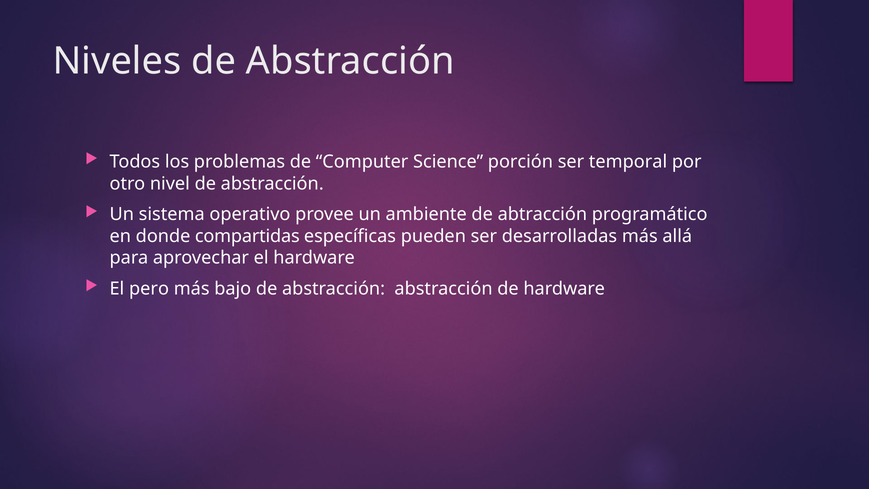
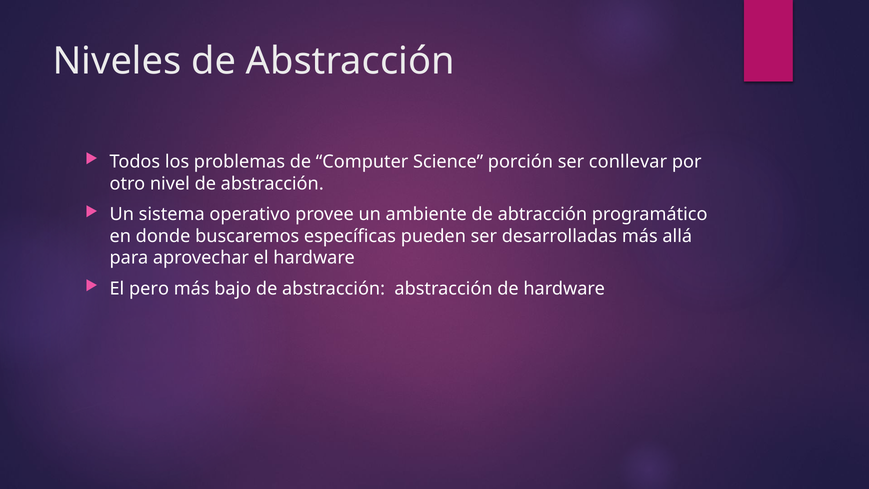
temporal: temporal -> conllevar
compartidas: compartidas -> buscaremos
